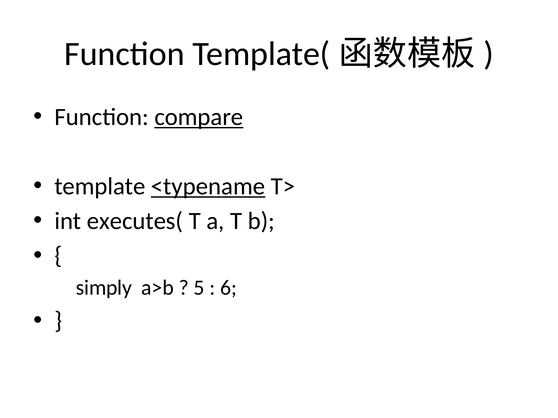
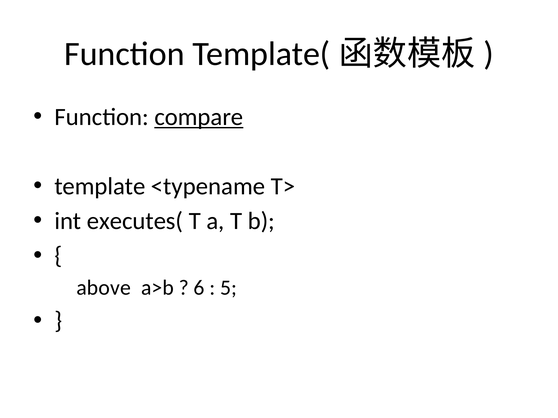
<typename underline: present -> none
simply: simply -> above
5: 5 -> 6
6: 6 -> 5
